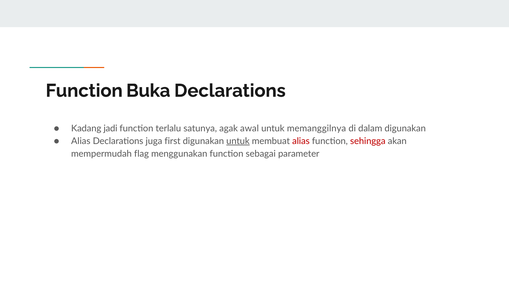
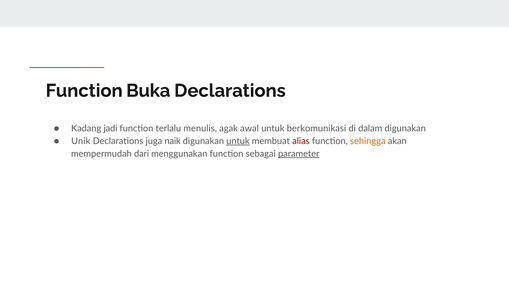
satunya: satunya -> menulis
memanggilnya: memanggilnya -> berkomunikasi
Alias at (81, 141): Alias -> Unik
first: first -> naik
sehingga colour: red -> orange
flag: flag -> dari
parameter underline: none -> present
